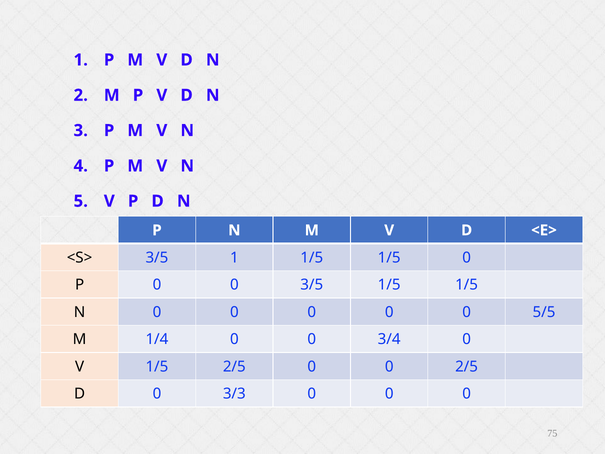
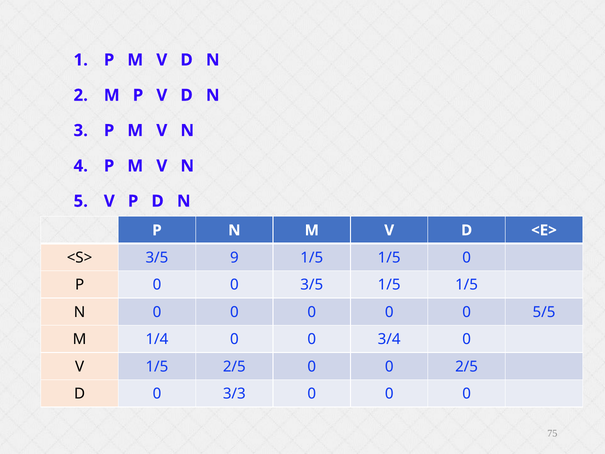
3/5 1: 1 -> 9
